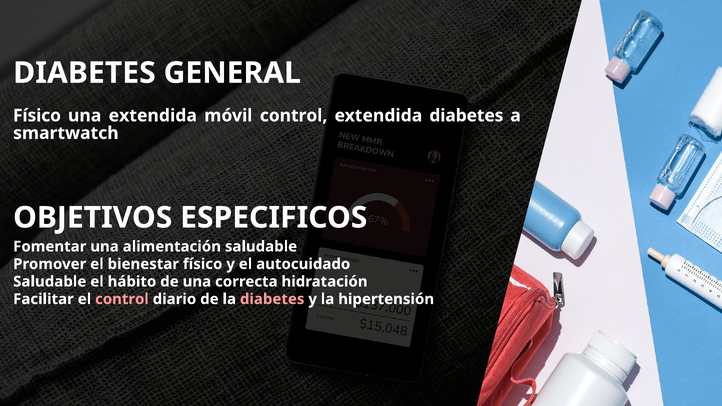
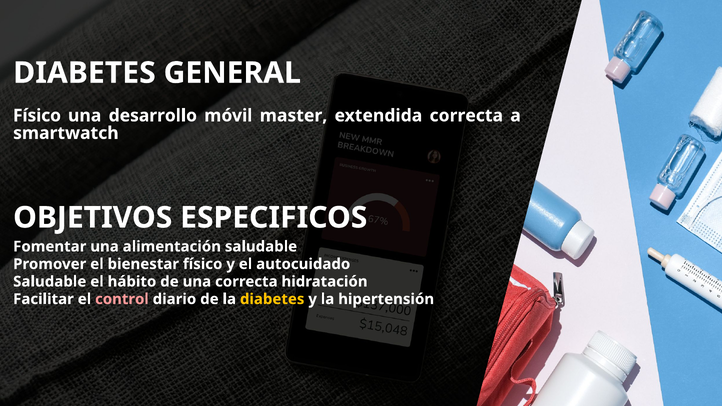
una extendida: extendida -> desarrollo
móvil control: control -> master
extendida diabetes: diabetes -> correcta
diabetes at (272, 299) colour: pink -> yellow
